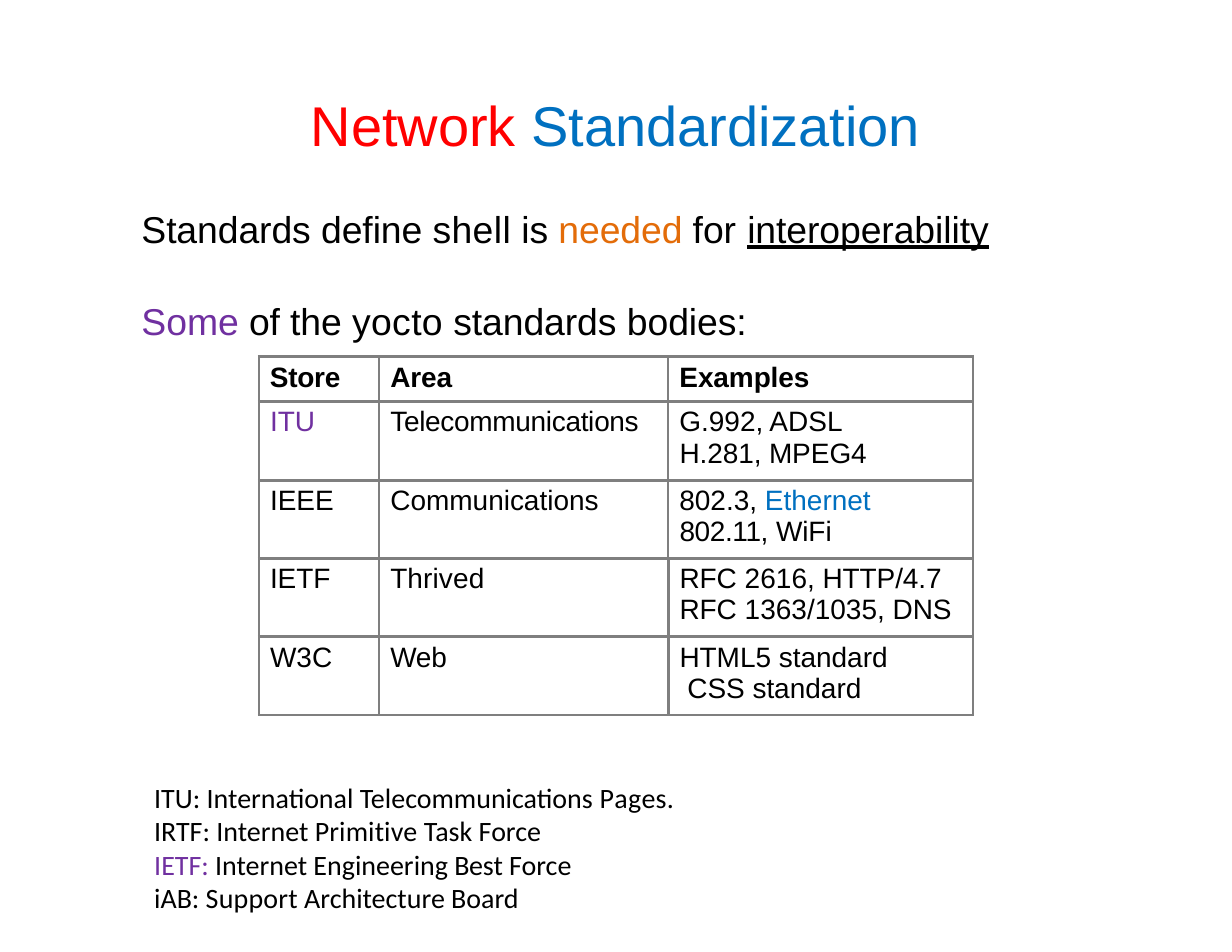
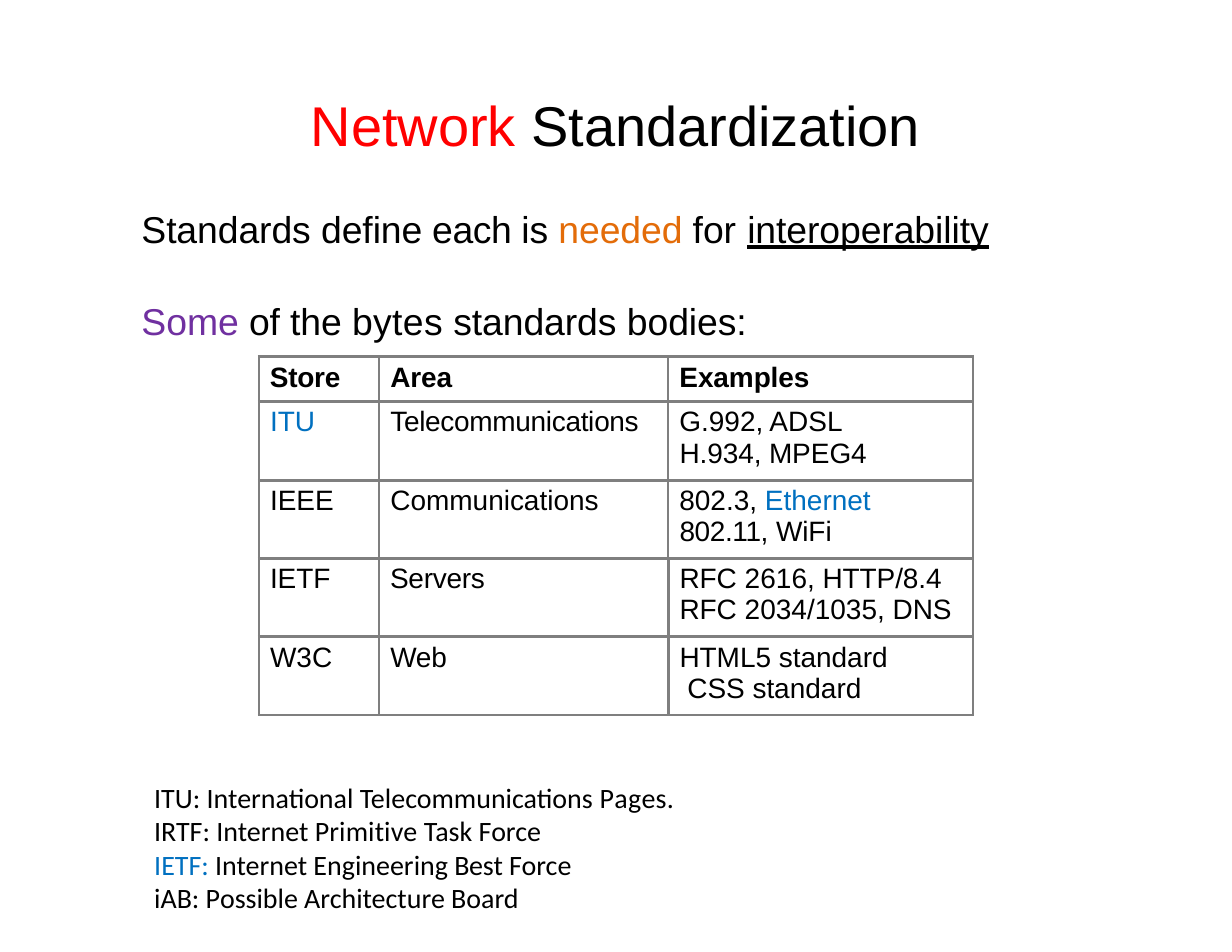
Standardization colour: blue -> black
shell: shell -> each
yocto: yocto -> bytes
ITU at (293, 423) colour: purple -> blue
H.281: H.281 -> H.934
Thrived: Thrived -> Servers
HTTP/4.7: HTTP/4.7 -> HTTP/8.4
1363/1035: 1363/1035 -> 2034/1035
IETF at (182, 866) colour: purple -> blue
Support: Support -> Possible
